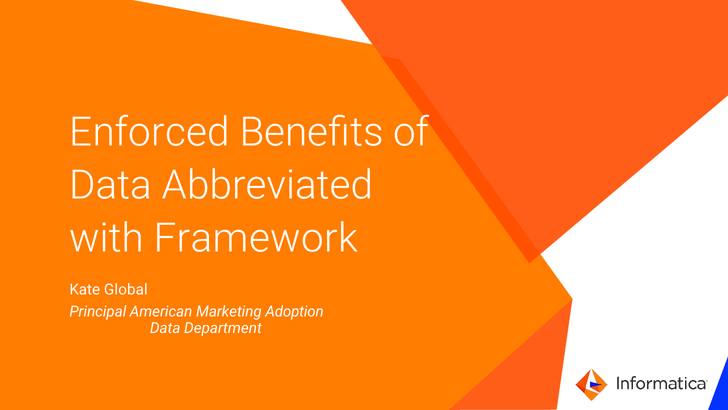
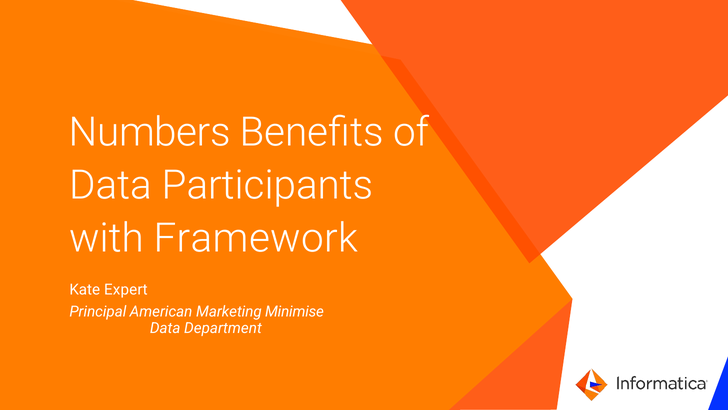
Enforced: Enforced -> Numbers
Abbreviated: Abbreviated -> Participants
Global: Global -> Expert
Adoption: Adoption -> Minimise
